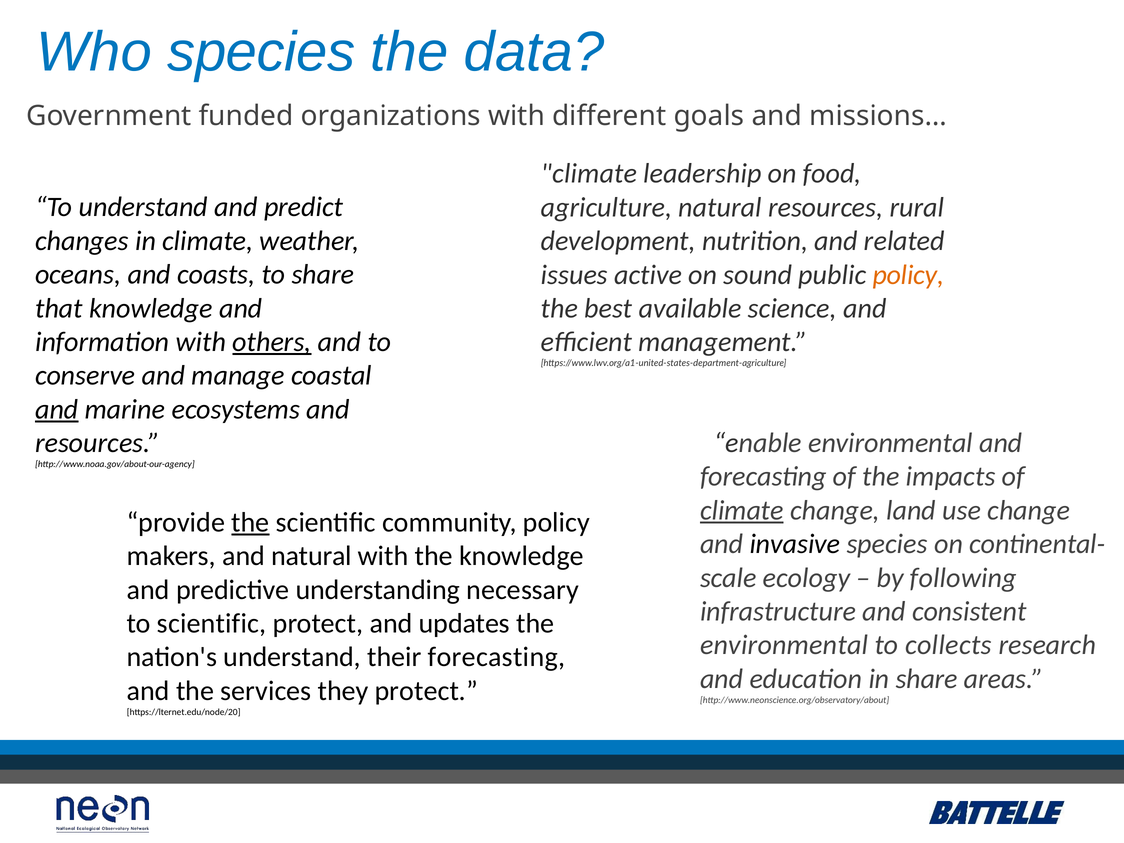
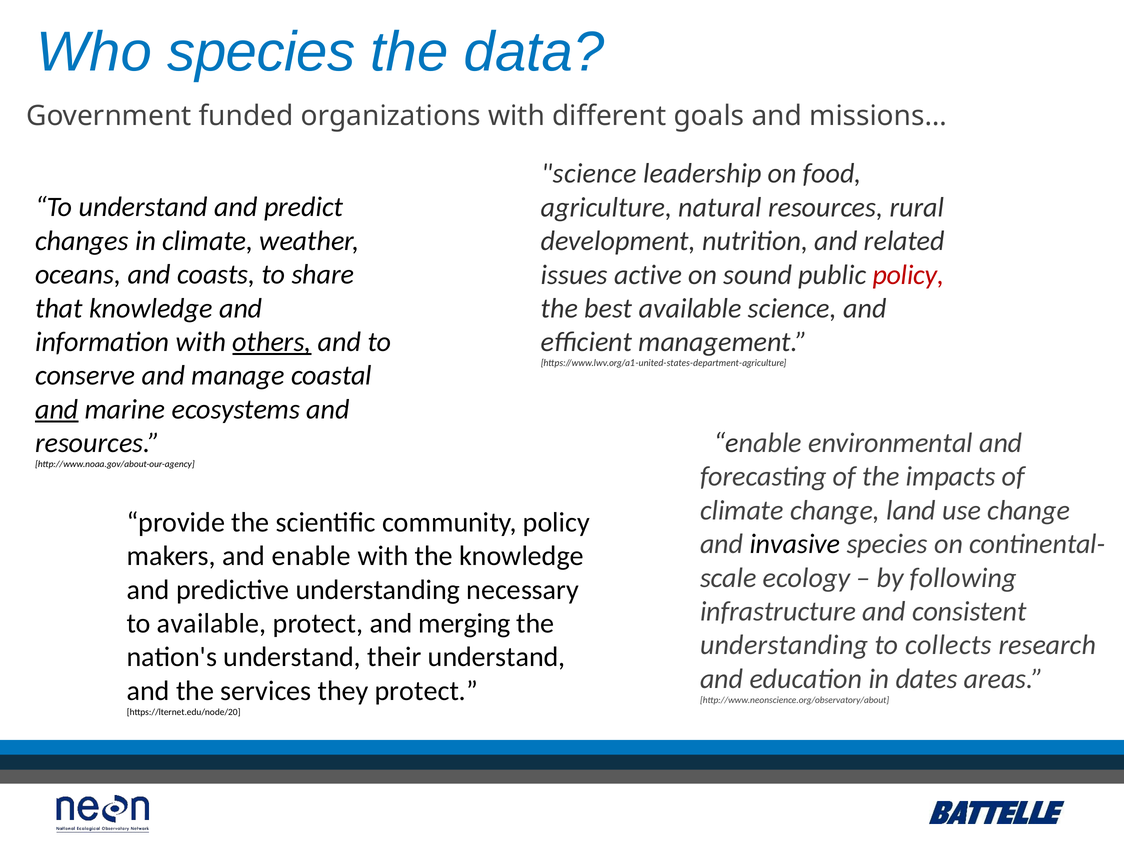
climate at (589, 174): climate -> science
policy at (908, 275) colour: orange -> red
climate at (742, 510) underline: present -> none
the at (250, 522) underline: present -> none
and natural: natural -> enable
to scientific: scientific -> available
updates: updates -> merging
environmental at (784, 645): environmental -> understanding
their forecasting: forecasting -> understand
in share: share -> dates
